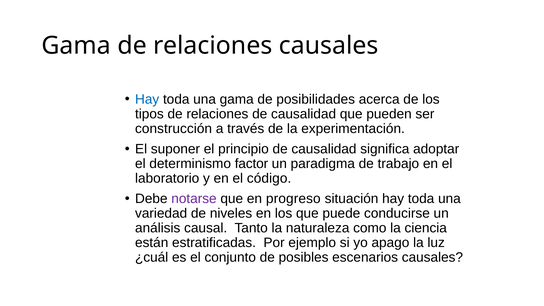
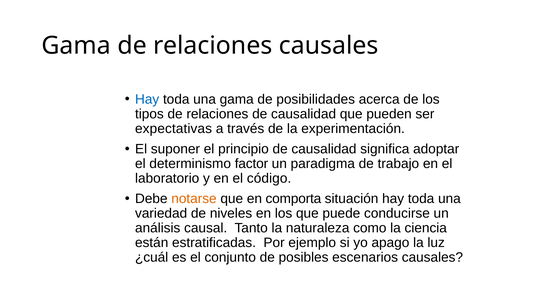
construcción: construcción -> expectativas
notarse colour: purple -> orange
progreso: progreso -> comporta
